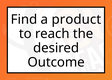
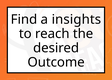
product: product -> insights
